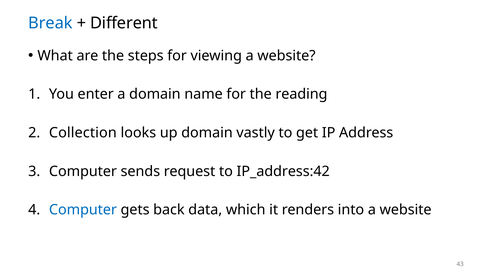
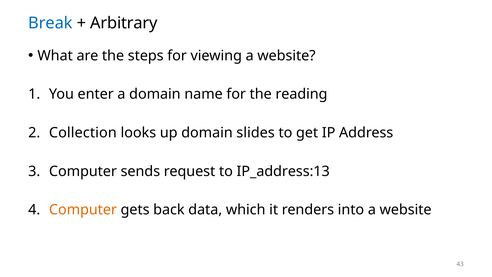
Different: Different -> Arbitrary
vastly: vastly -> slides
IP_address:42: IP_address:42 -> IP_address:13
Computer at (83, 210) colour: blue -> orange
